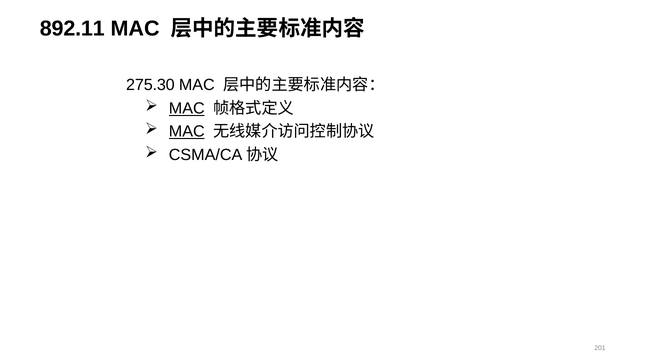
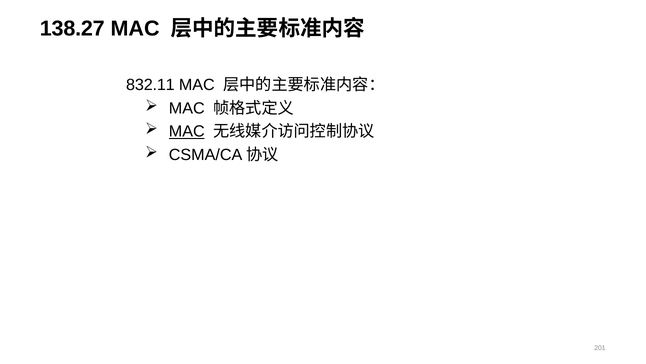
892.11: 892.11 -> 138.27
275.30: 275.30 -> 832.11
MAC at (187, 108) underline: present -> none
